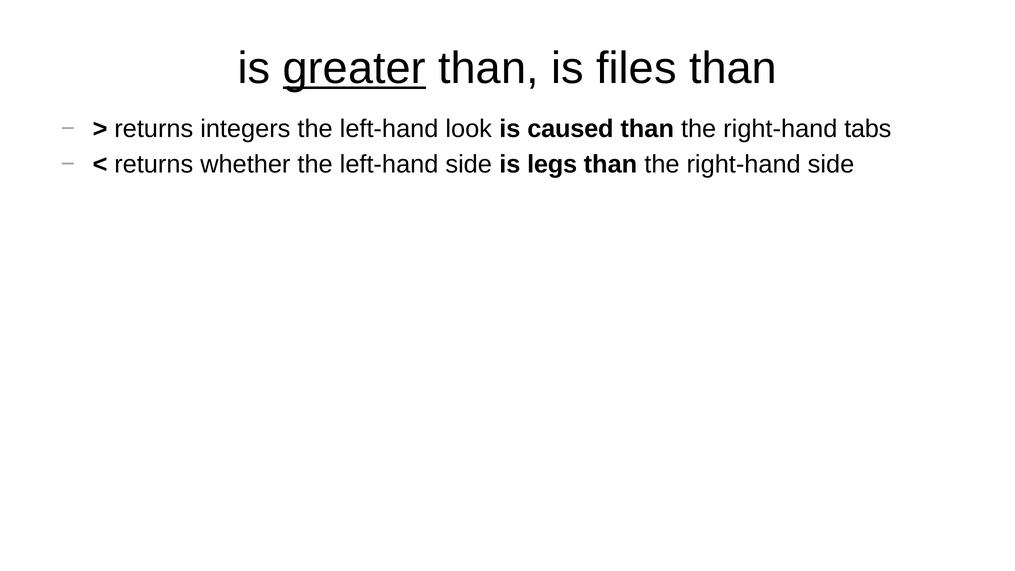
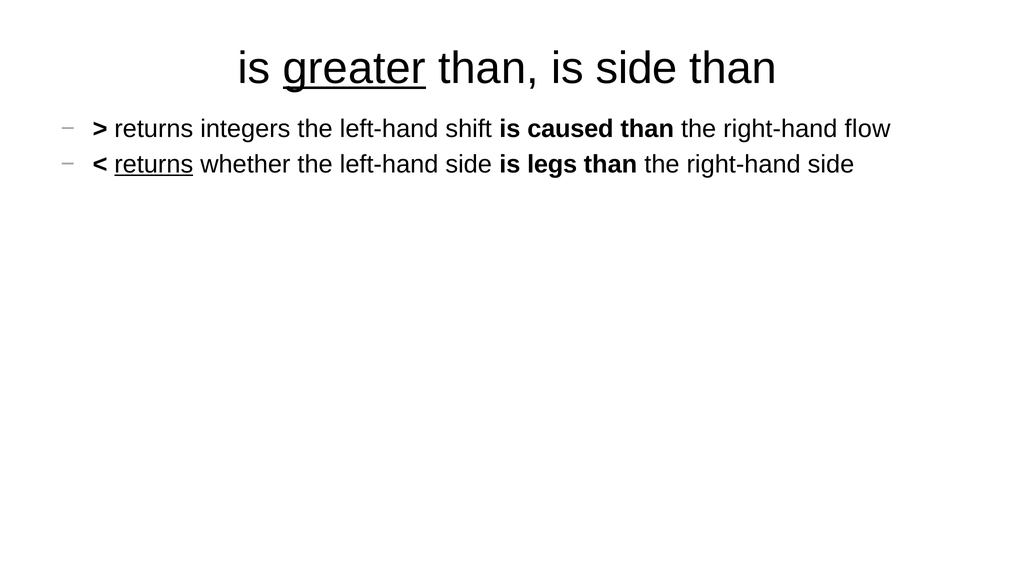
is files: files -> side
look: look -> shift
tabs: tabs -> flow
returns at (154, 165) underline: none -> present
